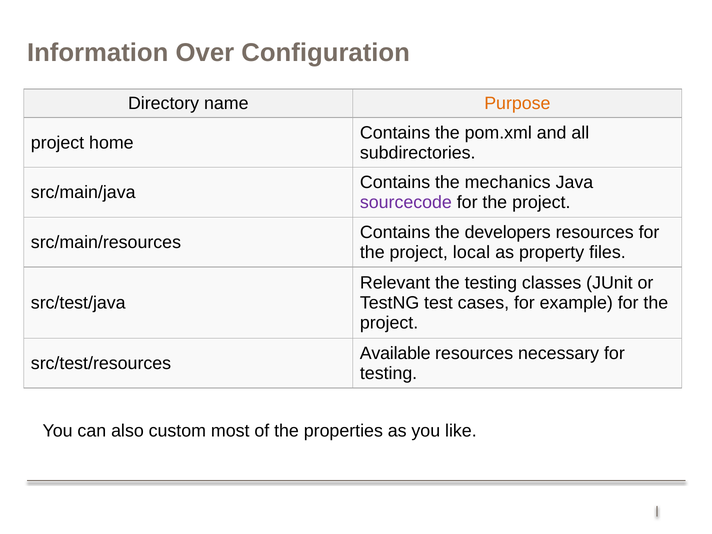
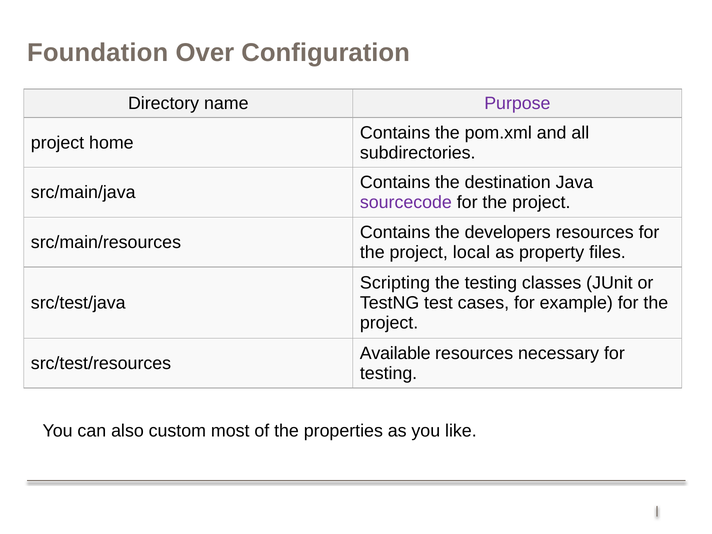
Information: Information -> Foundation
Purpose colour: orange -> purple
mechanics: mechanics -> destination
Relevant: Relevant -> Scripting
